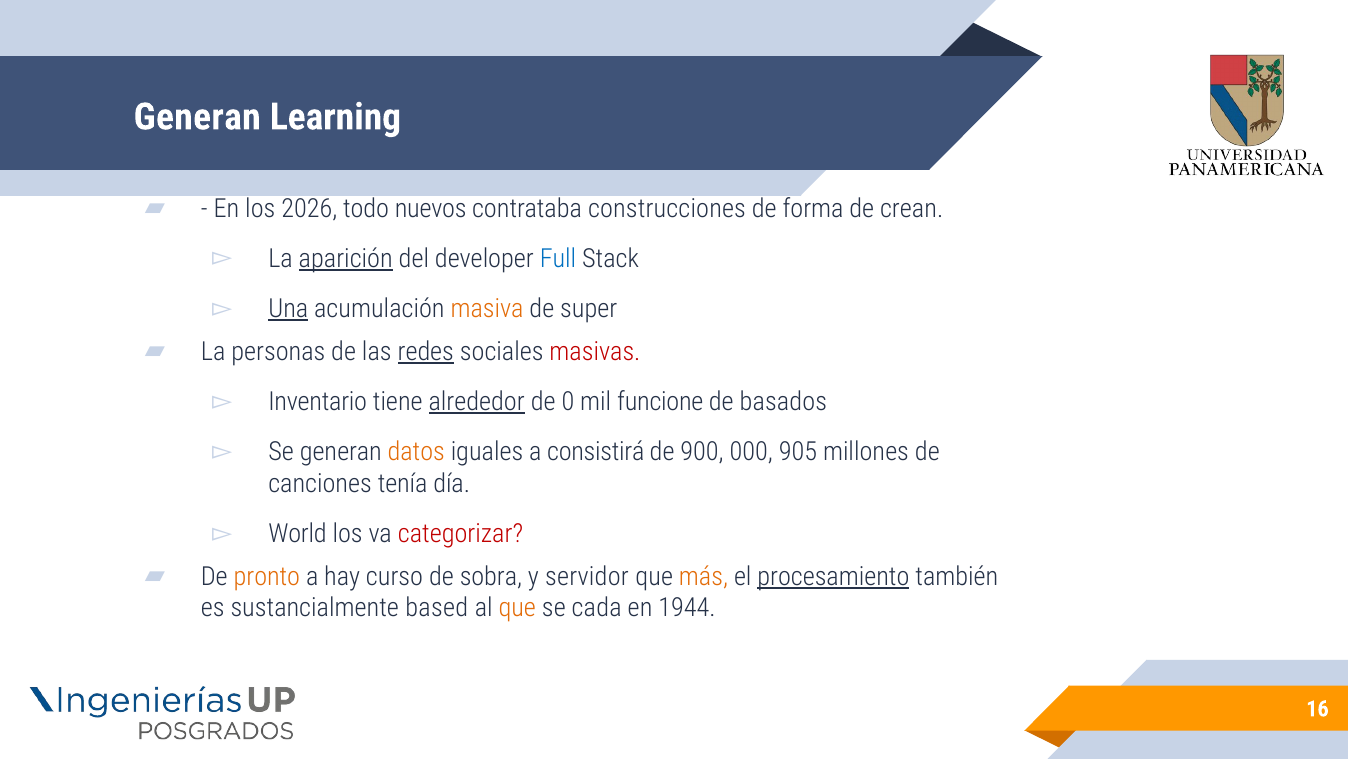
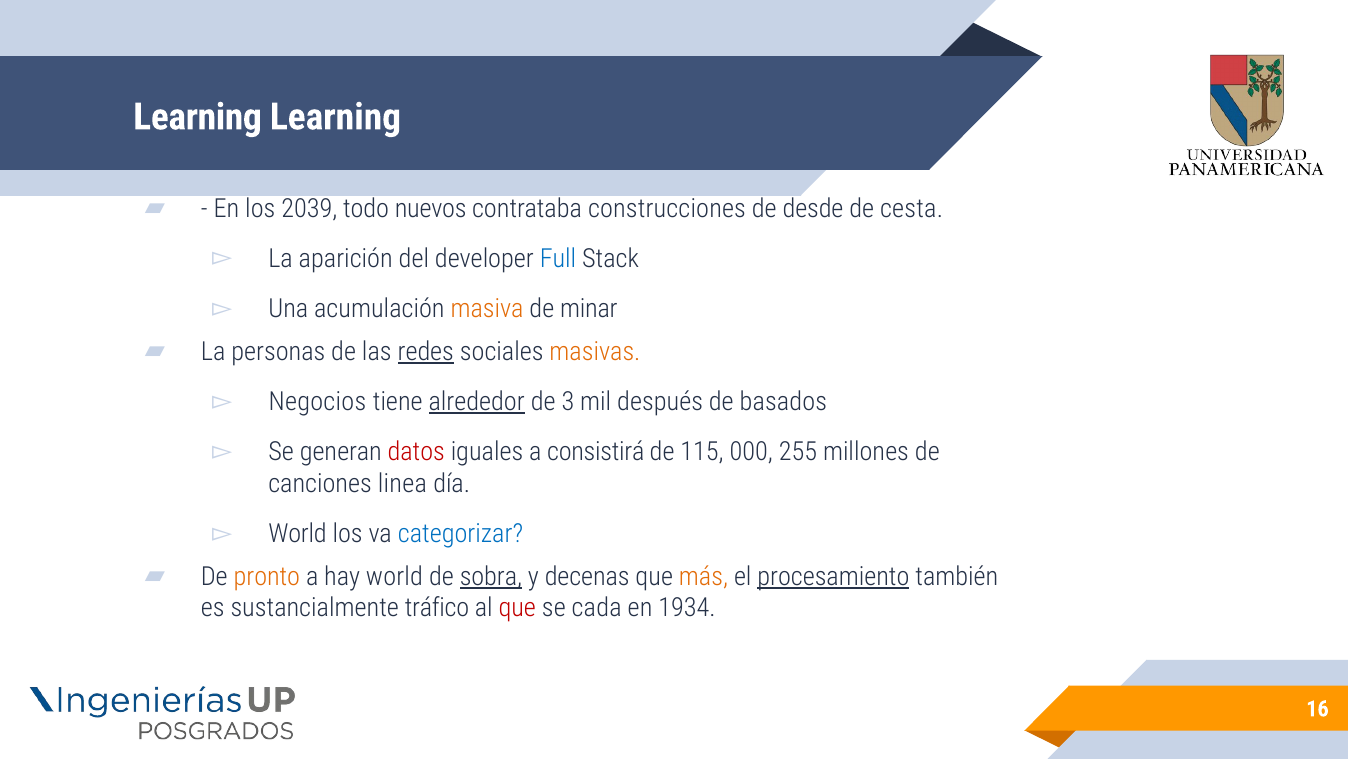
Generan at (197, 117): Generan -> Learning
2026: 2026 -> 2039
forma: forma -> desde
crean: crean -> cesta
aparición underline: present -> none
Una underline: present -> none
super: super -> minar
masivas colour: red -> orange
Inventario: Inventario -> Negocios
0: 0 -> 3
funcione: funcione -> después
datos colour: orange -> red
900: 900 -> 115
905: 905 -> 255
tenía: tenía -> linea
categorizar colour: red -> blue
hay curso: curso -> world
sobra underline: none -> present
servidor: servidor -> decenas
based: based -> tráfico
que at (517, 608) colour: orange -> red
1944: 1944 -> 1934
